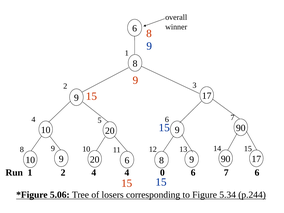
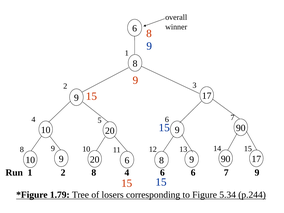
2 4: 4 -> 8
4 0: 0 -> 6
6 7 6: 6 -> 9
5.06: 5.06 -> 1.79
